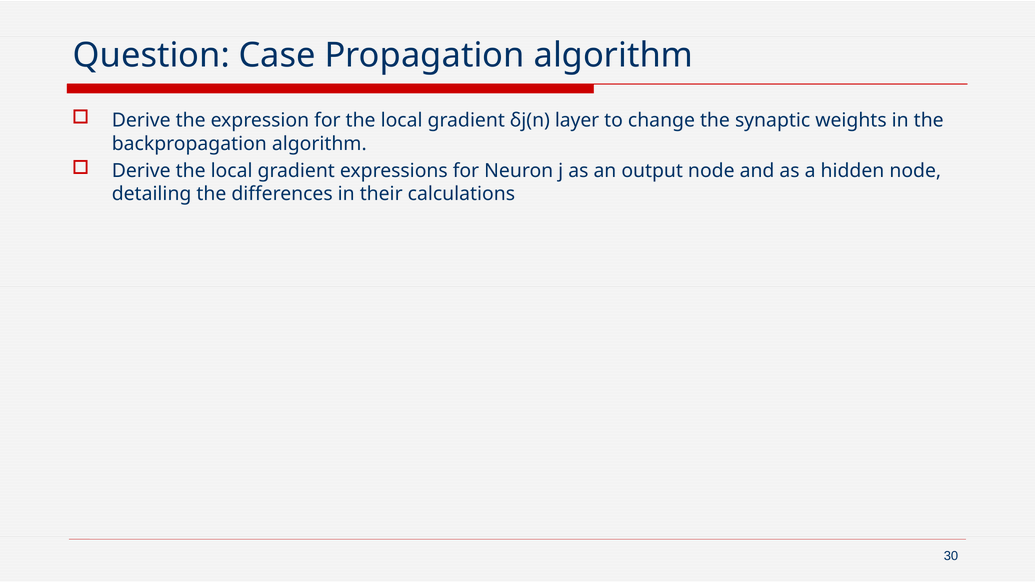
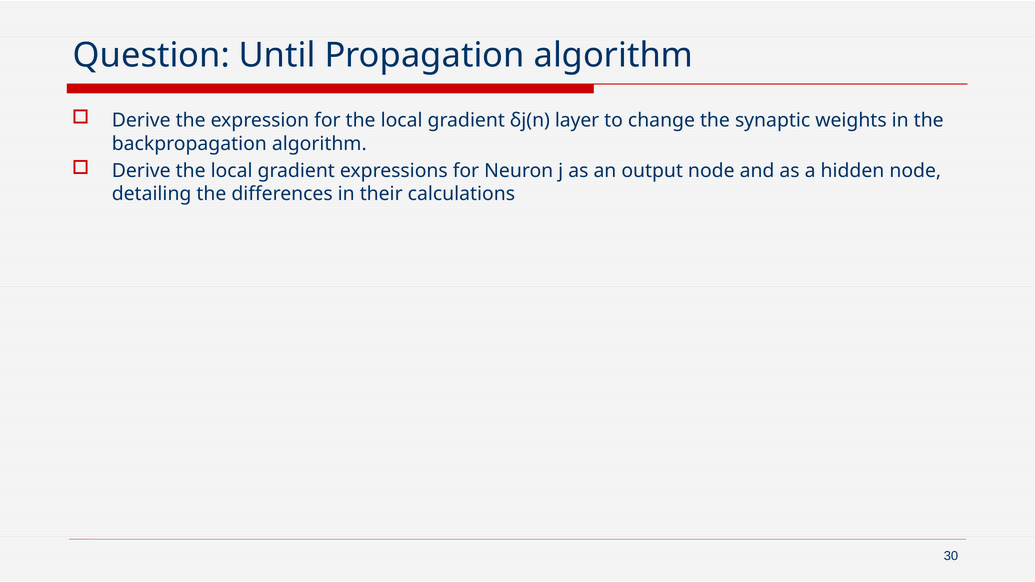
Case: Case -> Until
